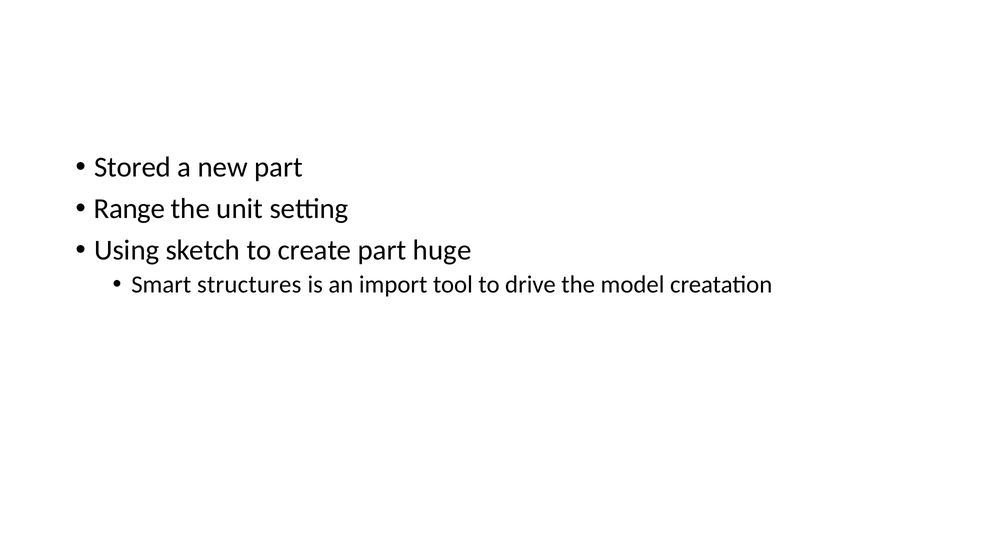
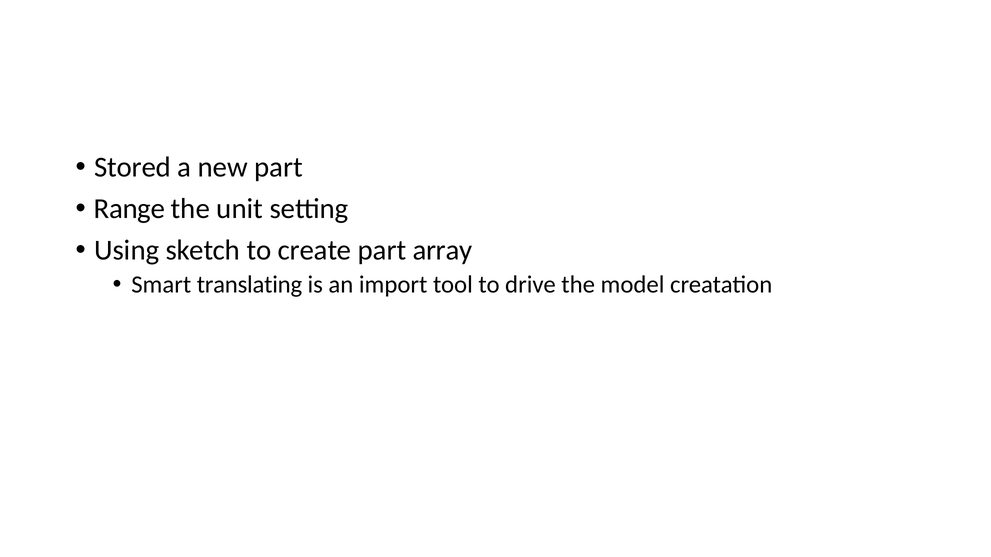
huge: huge -> array
structures: structures -> translating
